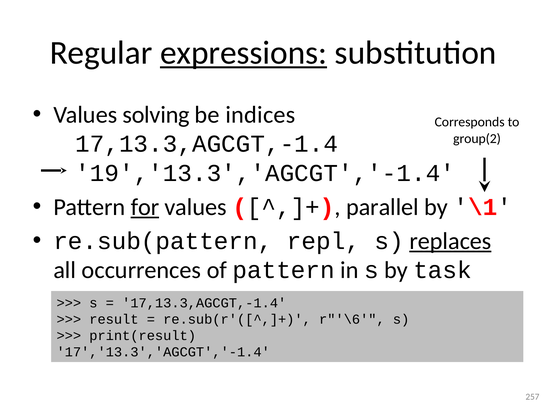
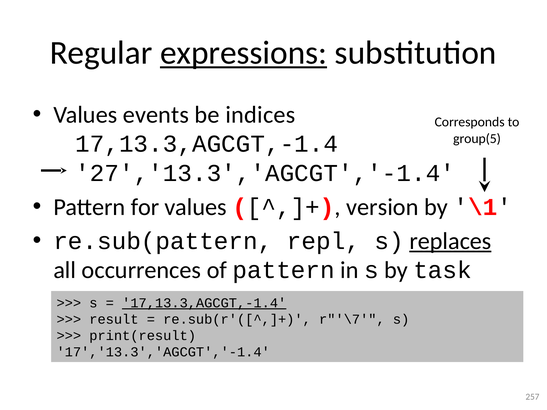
solving: solving -> events
group(2: group(2 -> group(5
19','13.3','AGCGT','-1.4: 19','13.3','AGCGT','-1.4 -> 27','13.3','AGCGT','-1.4
for underline: present -> none
parallel: parallel -> version
17,13.3,AGCGT,-1.4 at (204, 303) underline: none -> present
r"'\6: r"'\6 -> r"'\7
